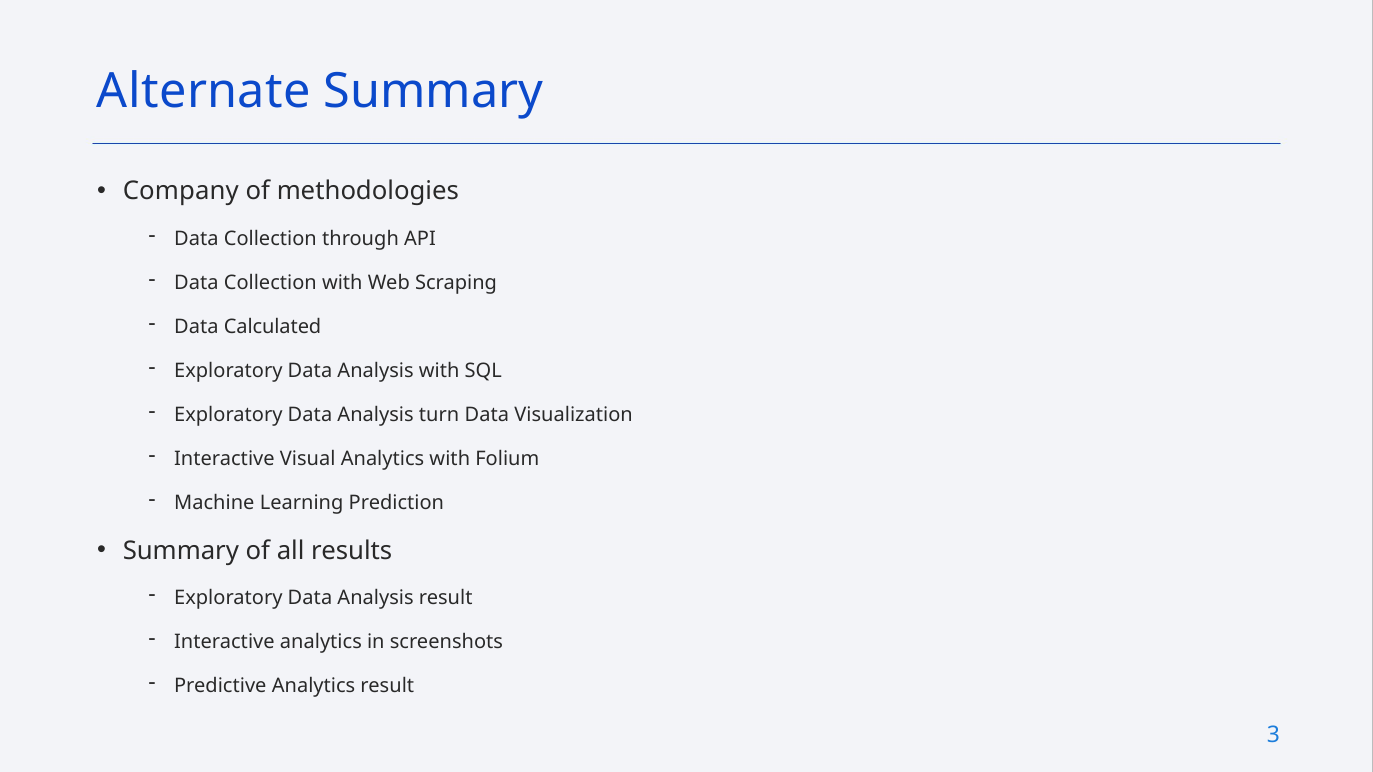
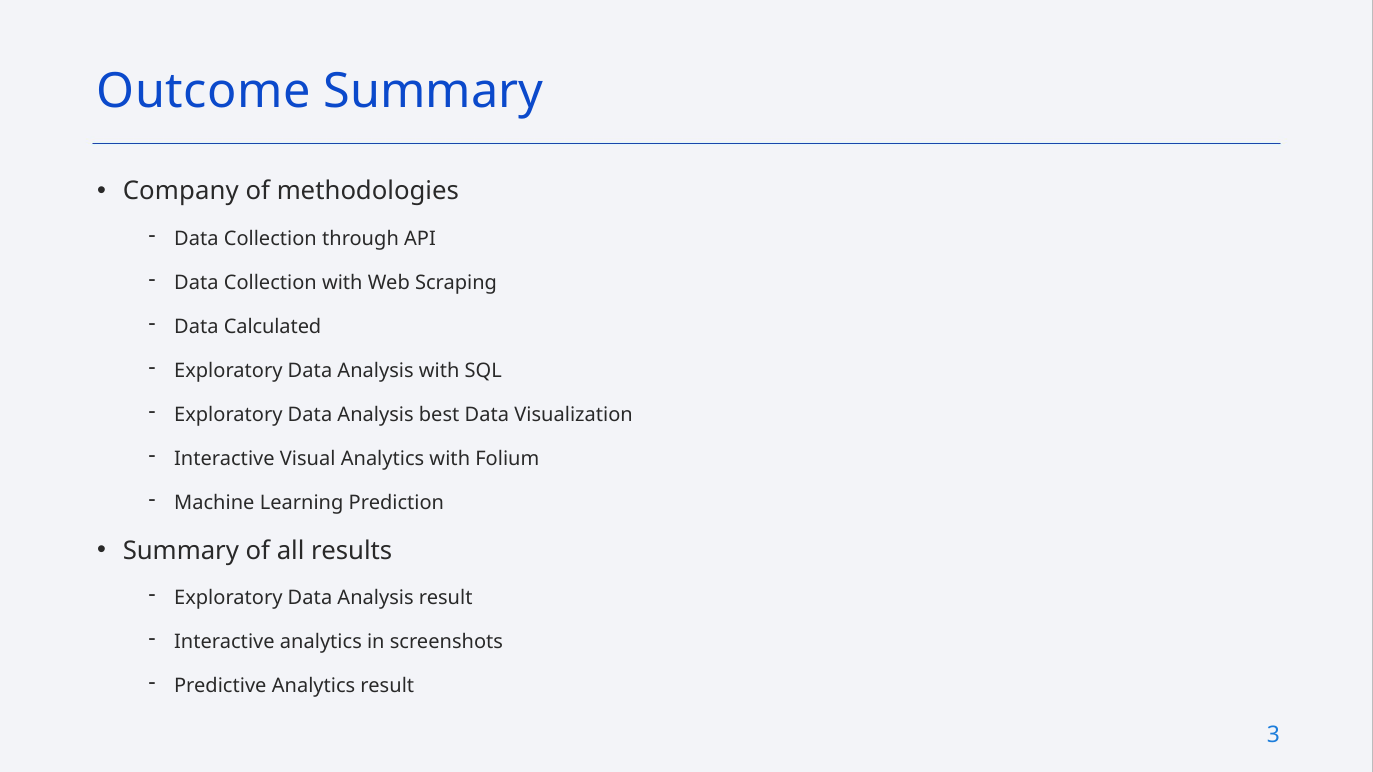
Alternate: Alternate -> Outcome
turn: turn -> best
